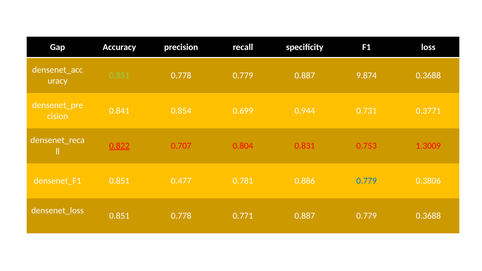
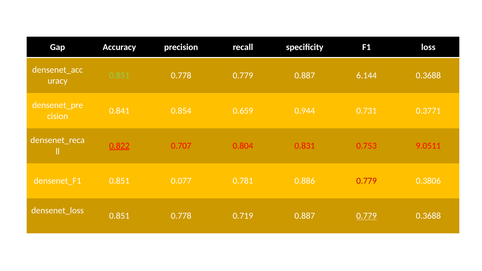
9.874: 9.874 -> 6.144
0.699: 0.699 -> 0.659
1.3009: 1.3009 -> 9.0511
0.477: 0.477 -> 0.077
0.779 at (367, 181) colour: blue -> red
0.771: 0.771 -> 0.719
0.779 at (367, 216) underline: none -> present
